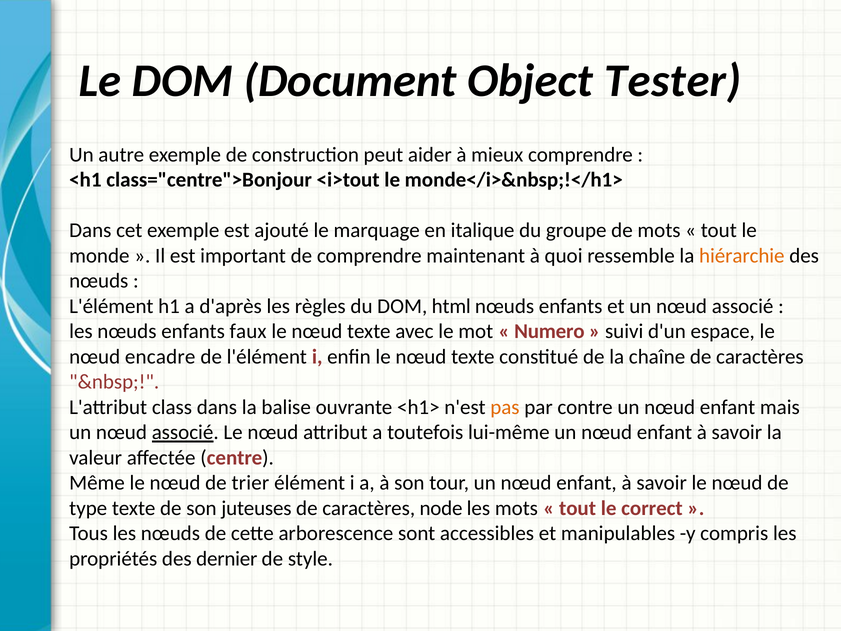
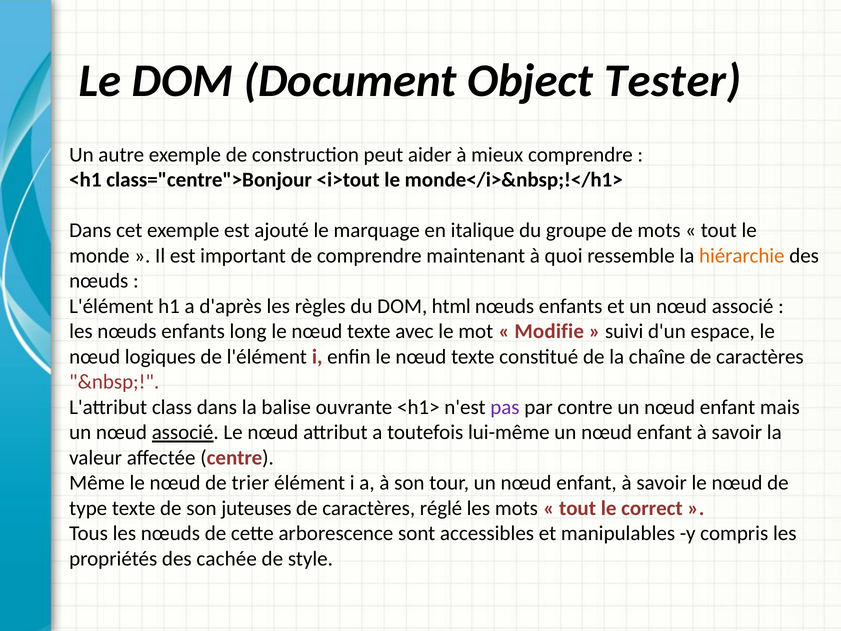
faux: faux -> long
Numero: Numero -> Modifie
encadre: encadre -> logiques
pas colour: orange -> purple
node: node -> réglé
dernier: dernier -> cachée
